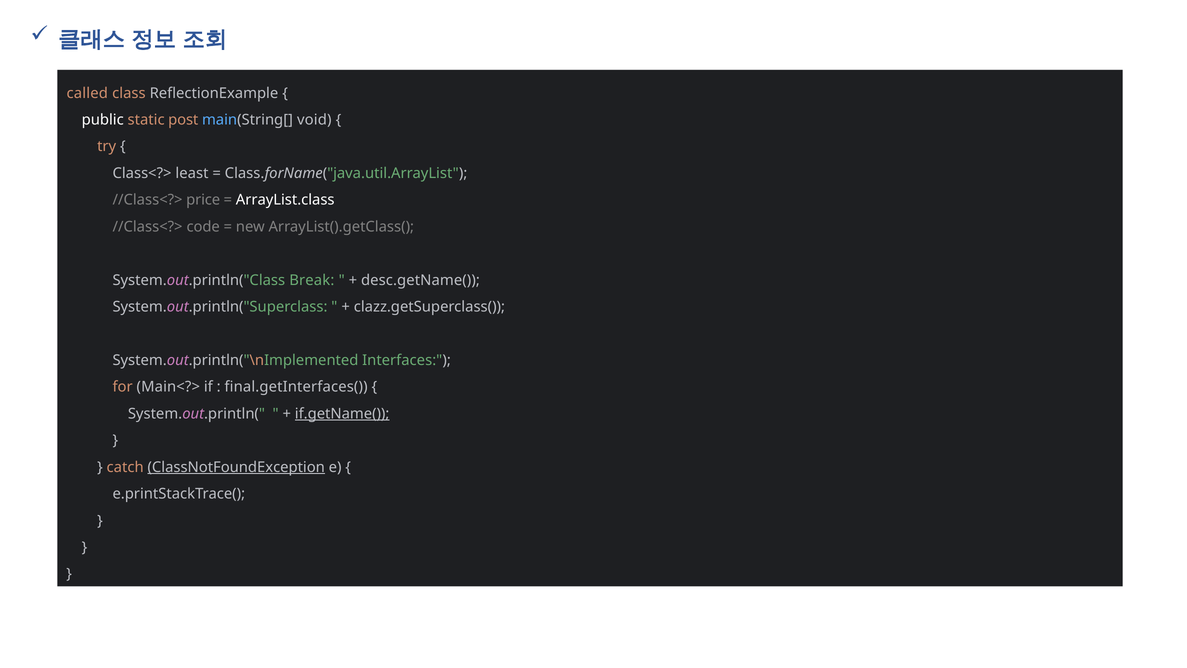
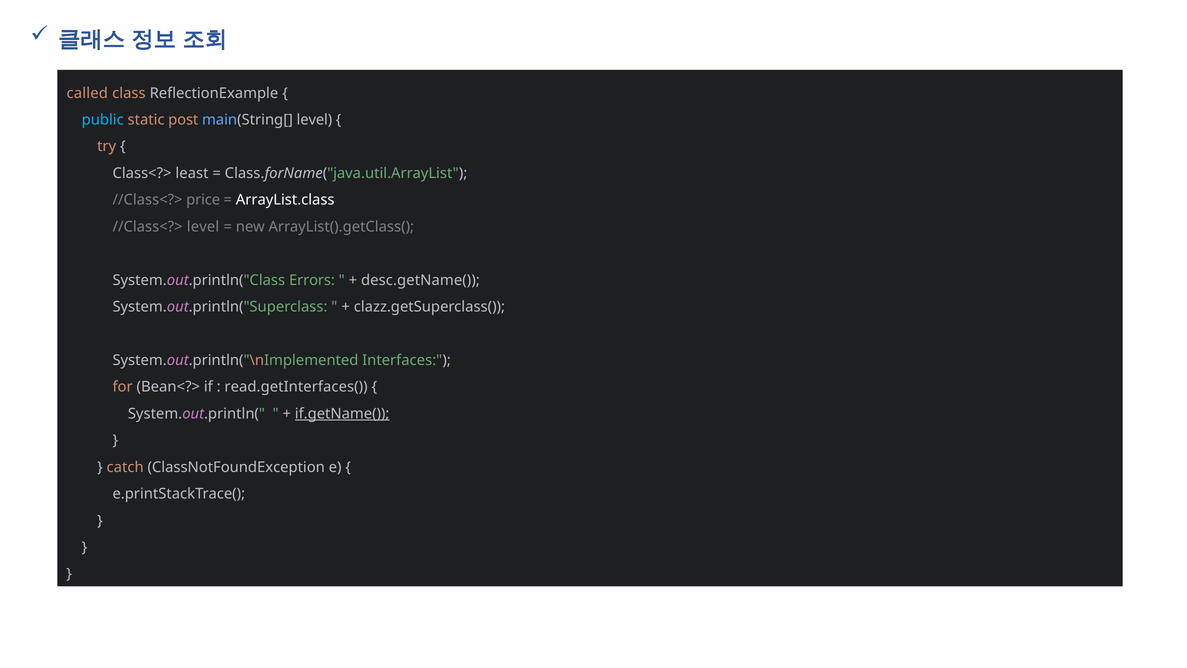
public colour: white -> light blue
main(String[ void: void -> level
//Class<?> code: code -> level
Break: Break -> Errors
Main<?>: Main<?> -> Bean<?>
final.getInterfaces(: final.getInterfaces( -> read.getInterfaces(
ClassNotFoundException underline: present -> none
